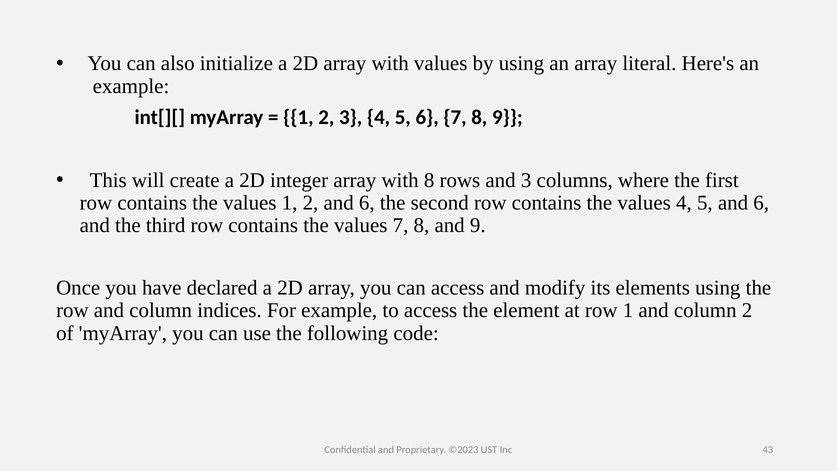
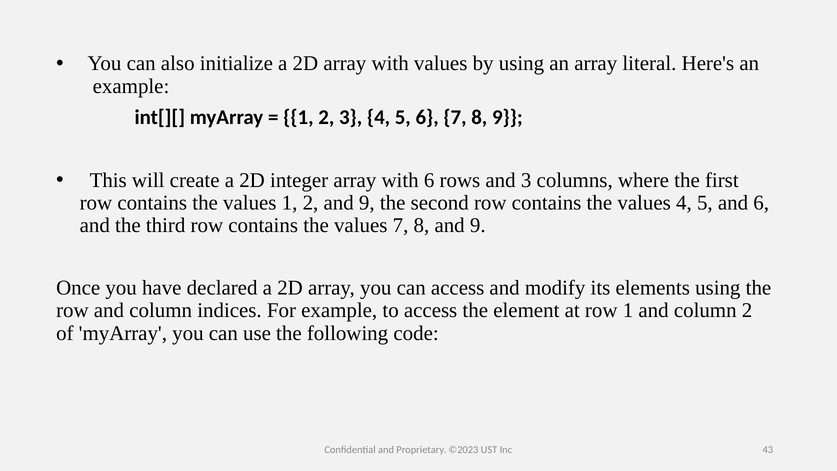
with 8: 8 -> 6
2 and 6: 6 -> 9
